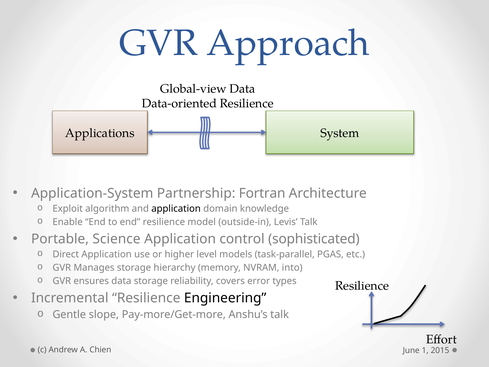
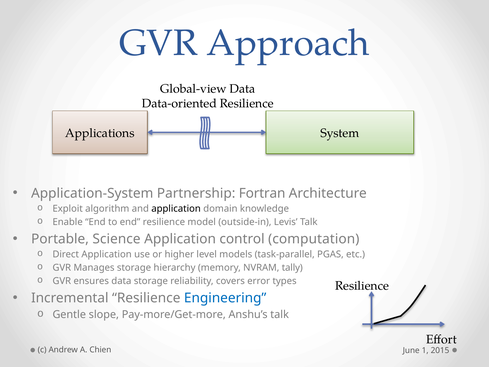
sophisticated: sophisticated -> computation
into: into -> tally
Engineering colour: black -> blue
